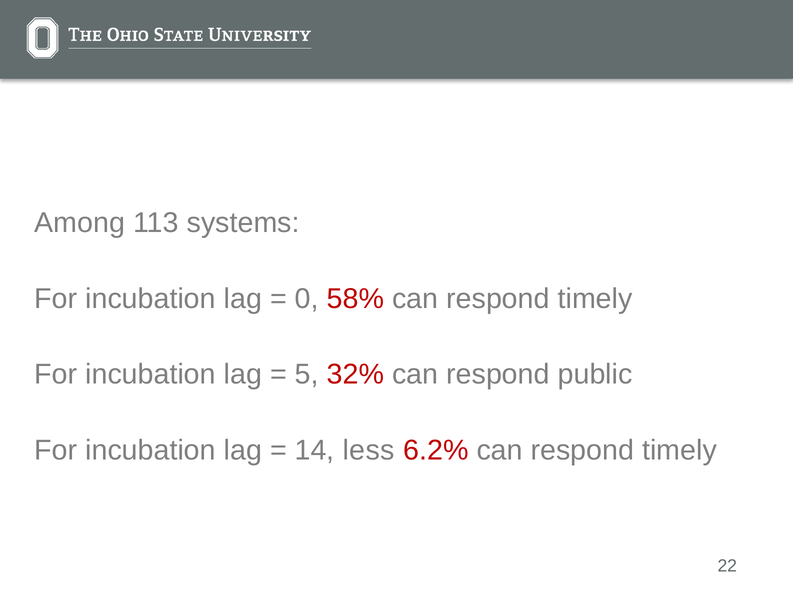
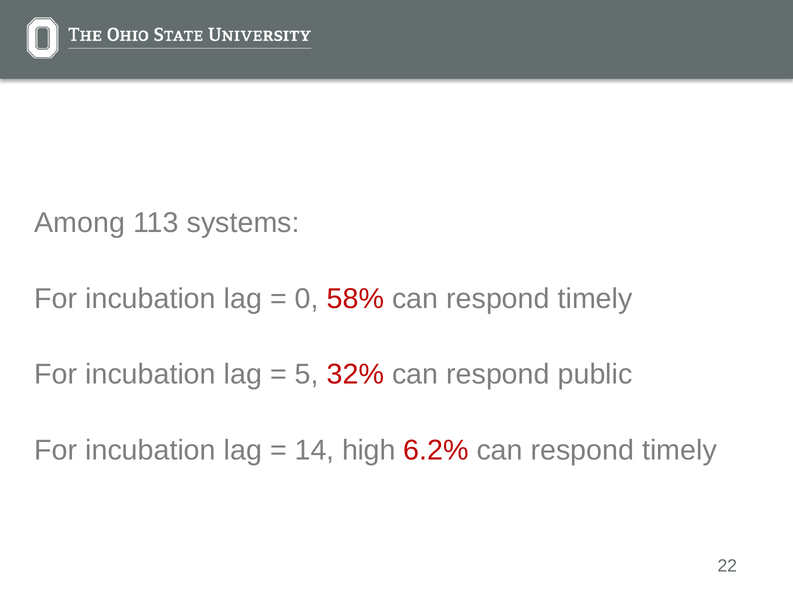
less: less -> high
